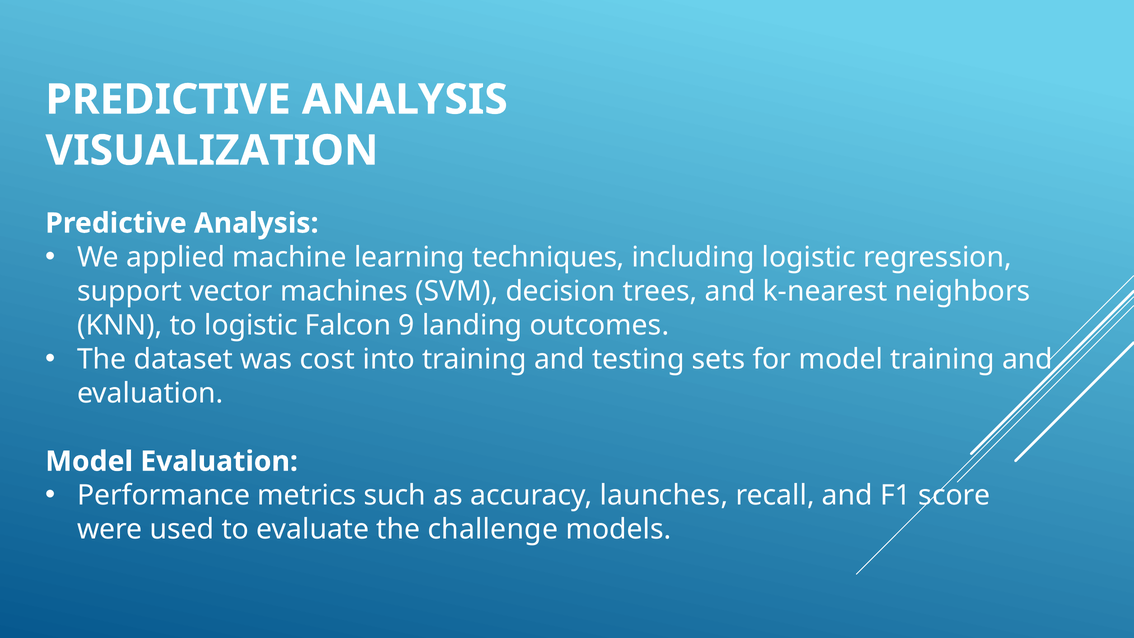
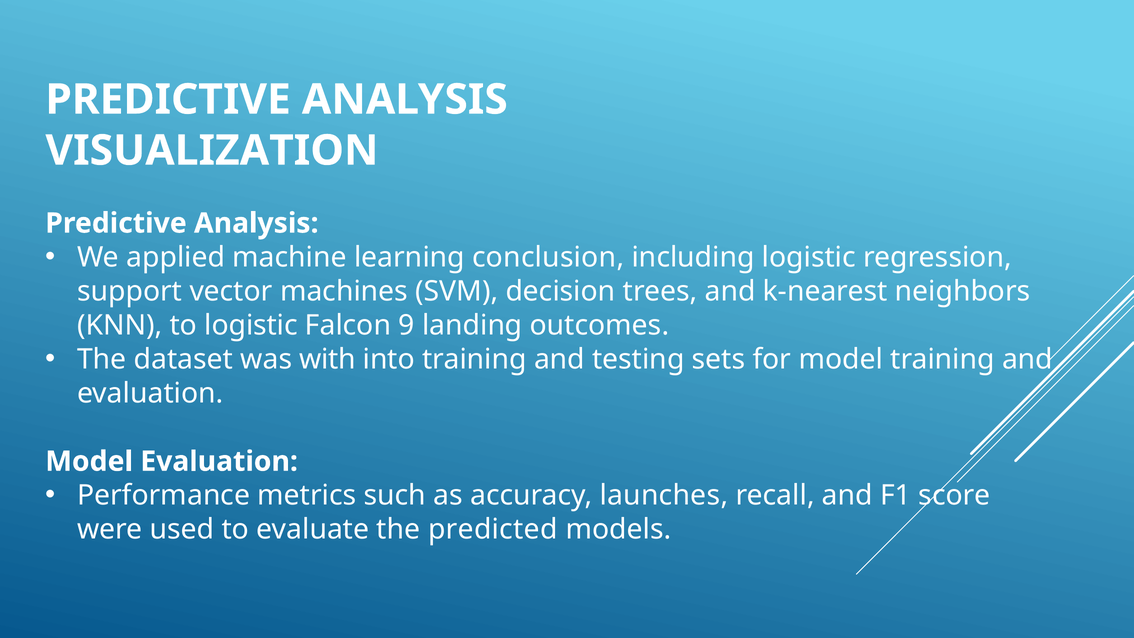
techniques: techniques -> conclusion
cost: cost -> with
challenge: challenge -> predicted
